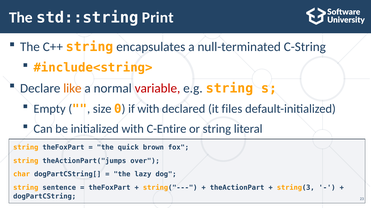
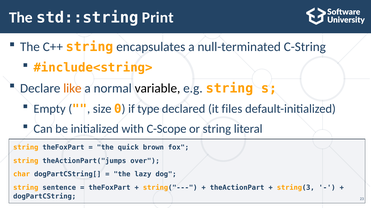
variable colour: red -> black
if with: with -> type
C-Entire: C-Entire -> C-Scope
